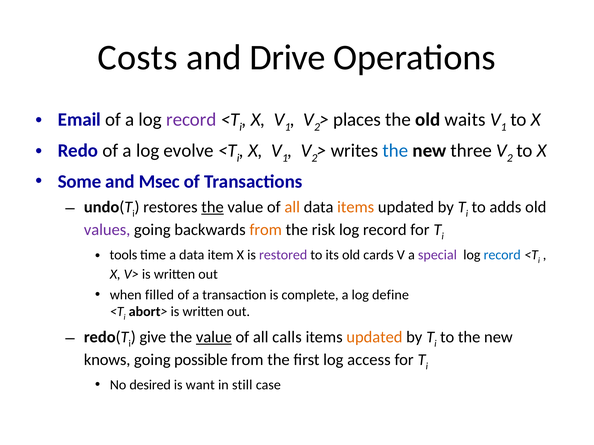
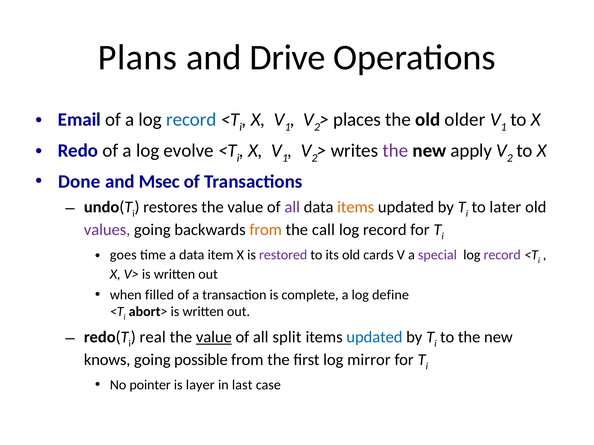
Costs: Costs -> Plans
record at (191, 120) colour: purple -> blue
waits: waits -> older
the at (395, 151) colour: blue -> purple
three: three -> apply
Some: Some -> Done
the at (213, 207) underline: present -> none
all at (292, 207) colour: orange -> purple
adds: adds -> later
risk: risk -> call
tools: tools -> goes
record at (502, 255) colour: blue -> purple
give: give -> real
calls: calls -> split
updated at (374, 338) colour: orange -> blue
access: access -> mirror
desired: desired -> pointer
want: want -> layer
still: still -> last
